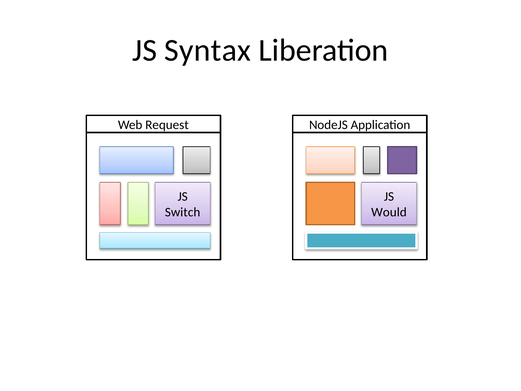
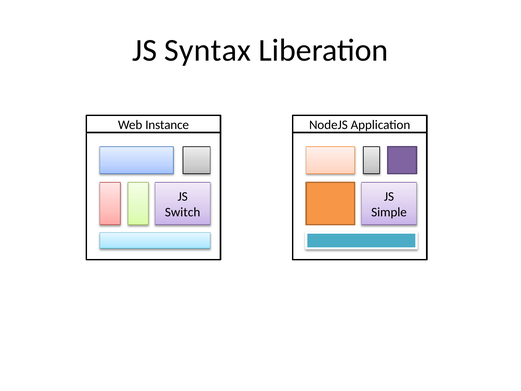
Request: Request -> Instance
Would: Would -> Simple
